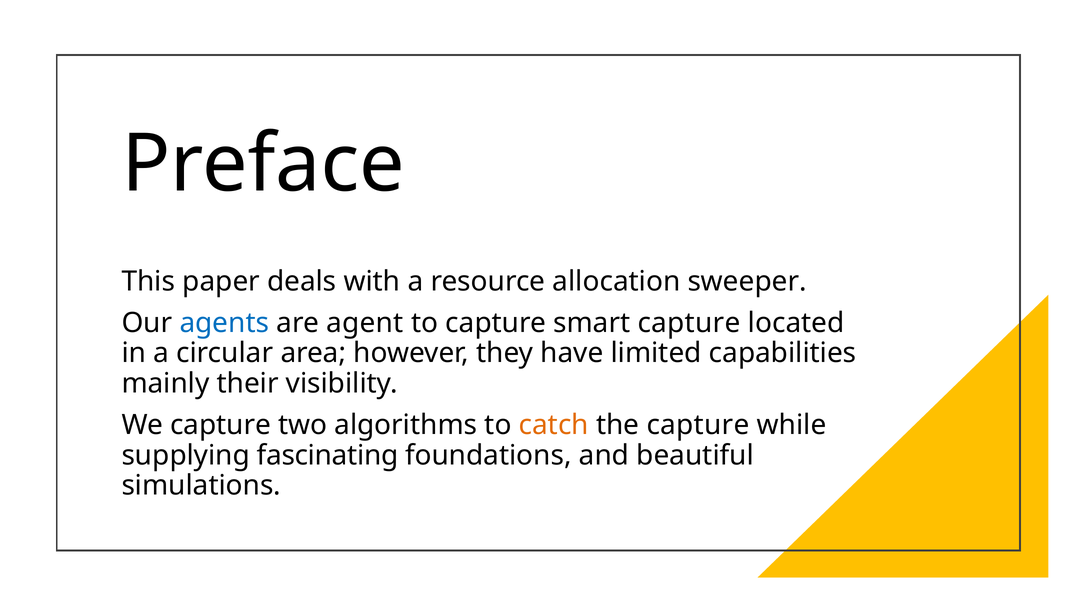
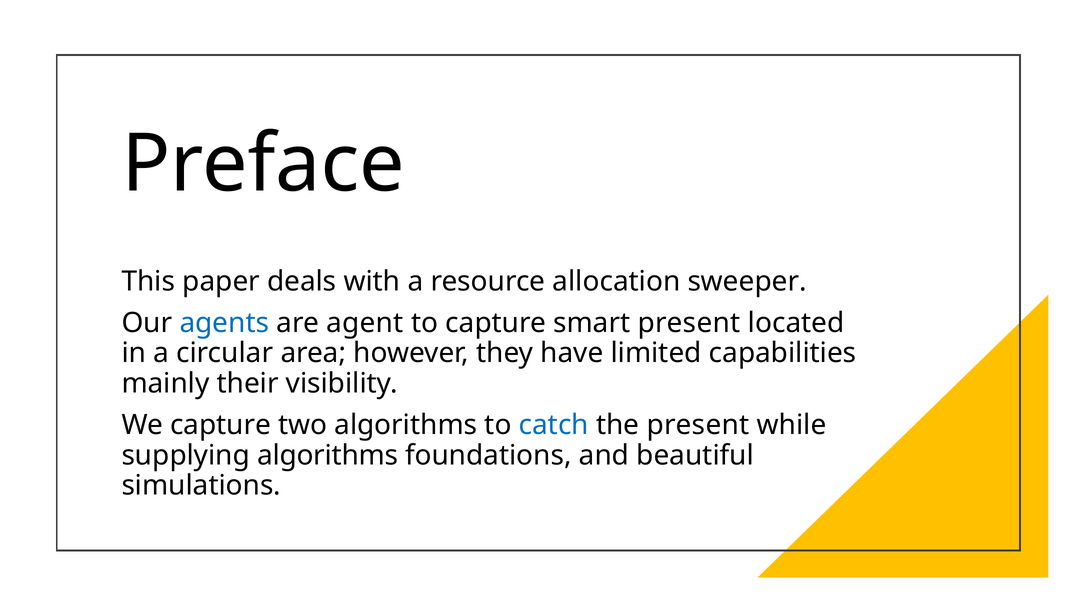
smart capture: capture -> present
catch colour: orange -> blue
the capture: capture -> present
supplying fascinating: fascinating -> algorithms
